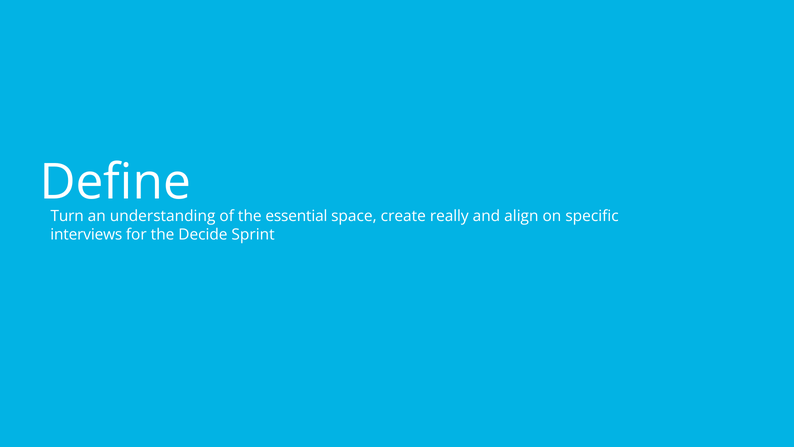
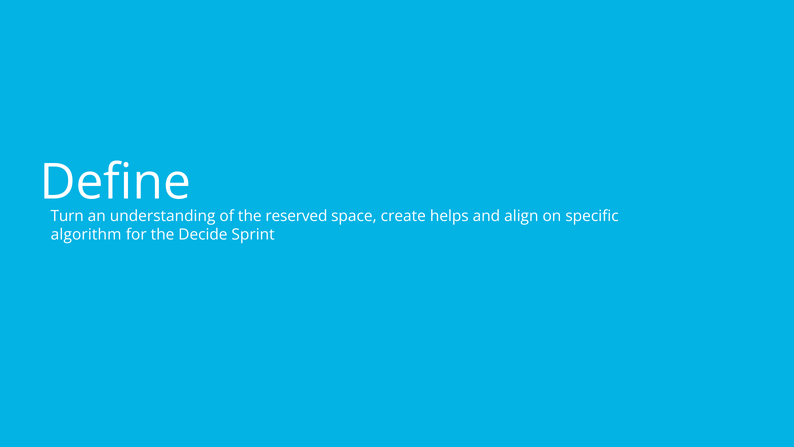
essential: essential -> reserved
really: really -> helps
interviews: interviews -> algorithm
